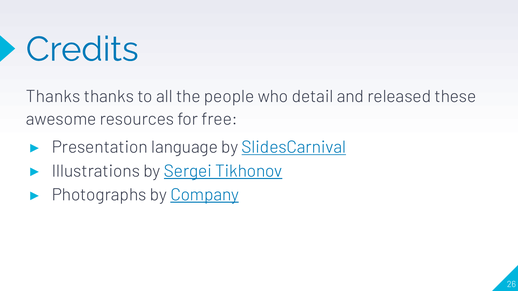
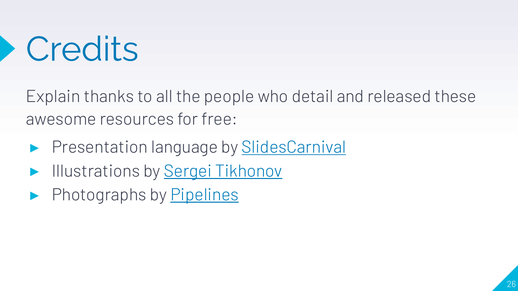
Thanks at (53, 96): Thanks -> Explain
Company: Company -> Pipelines
